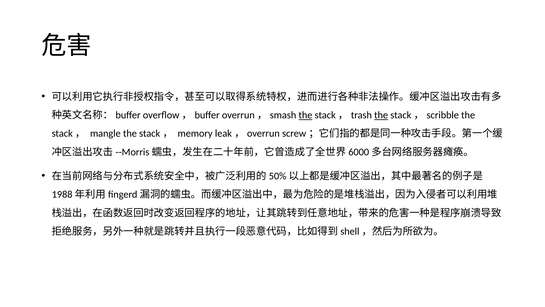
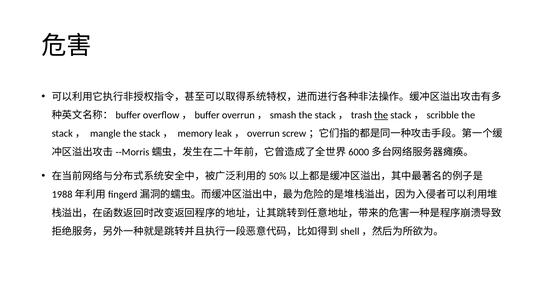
the at (305, 115) underline: present -> none
